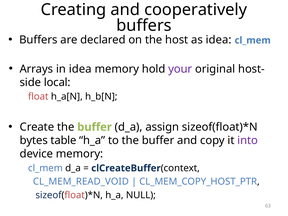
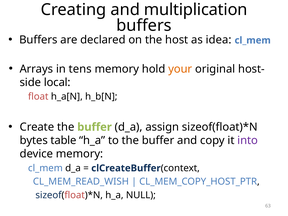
cooperatively: cooperatively -> multiplication
in idea: idea -> tens
your colour: purple -> orange
CL_MEM_READ_VOID: CL_MEM_READ_VOID -> CL_MEM_READ_WISH
